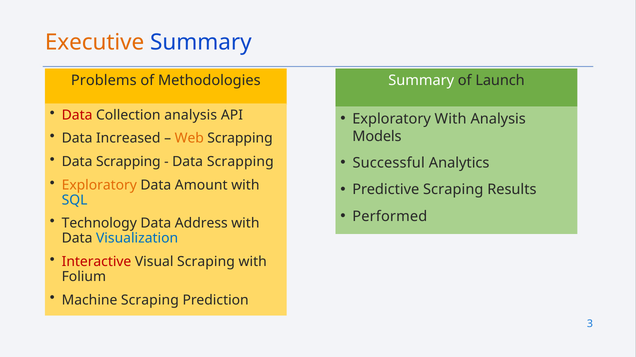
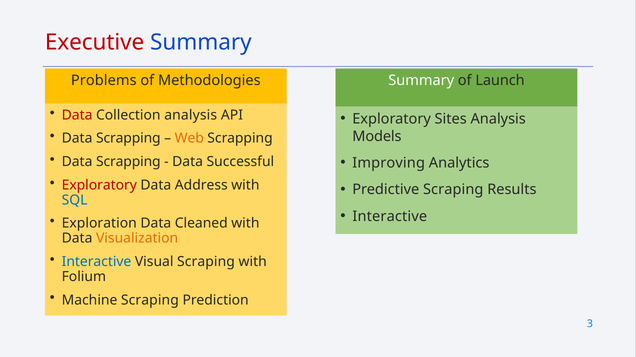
Executive colour: orange -> red
Exploratory With: With -> Sites
Increased at (128, 139): Increased -> Scrapping
Scrapping at (240, 162): Scrapping -> Successful
Successful: Successful -> Improving
Exploratory at (99, 185) colour: orange -> red
Amount: Amount -> Address
Performed at (390, 217): Performed -> Interactive
Technology: Technology -> Exploration
Address: Address -> Cleaned
Visualization colour: blue -> orange
Interactive at (97, 262) colour: red -> blue
